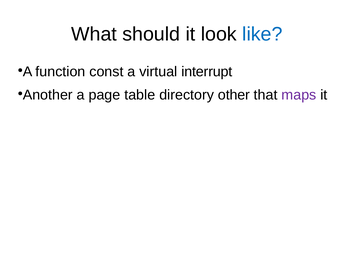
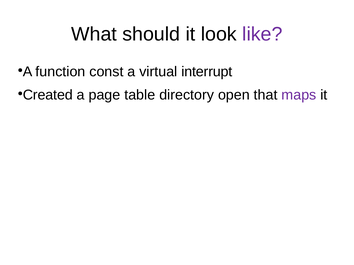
like colour: blue -> purple
Another: Another -> Created
other: other -> open
